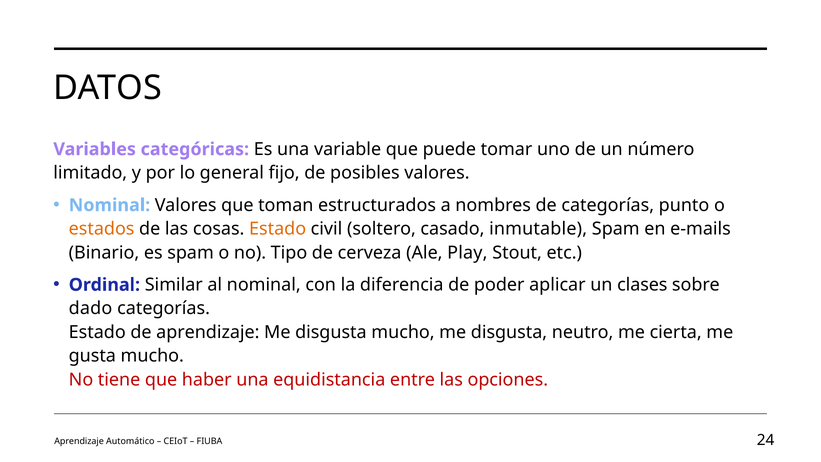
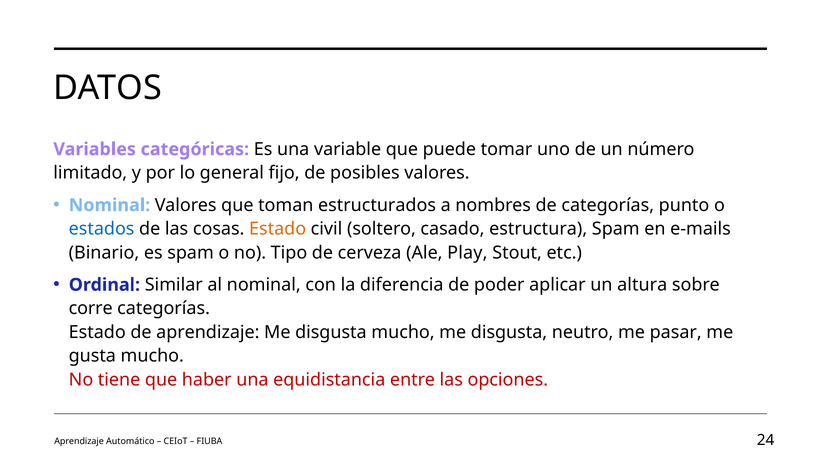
estados colour: orange -> blue
inmutable: inmutable -> estructura
clases: clases -> altura
dado: dado -> corre
cierta: cierta -> pasar
